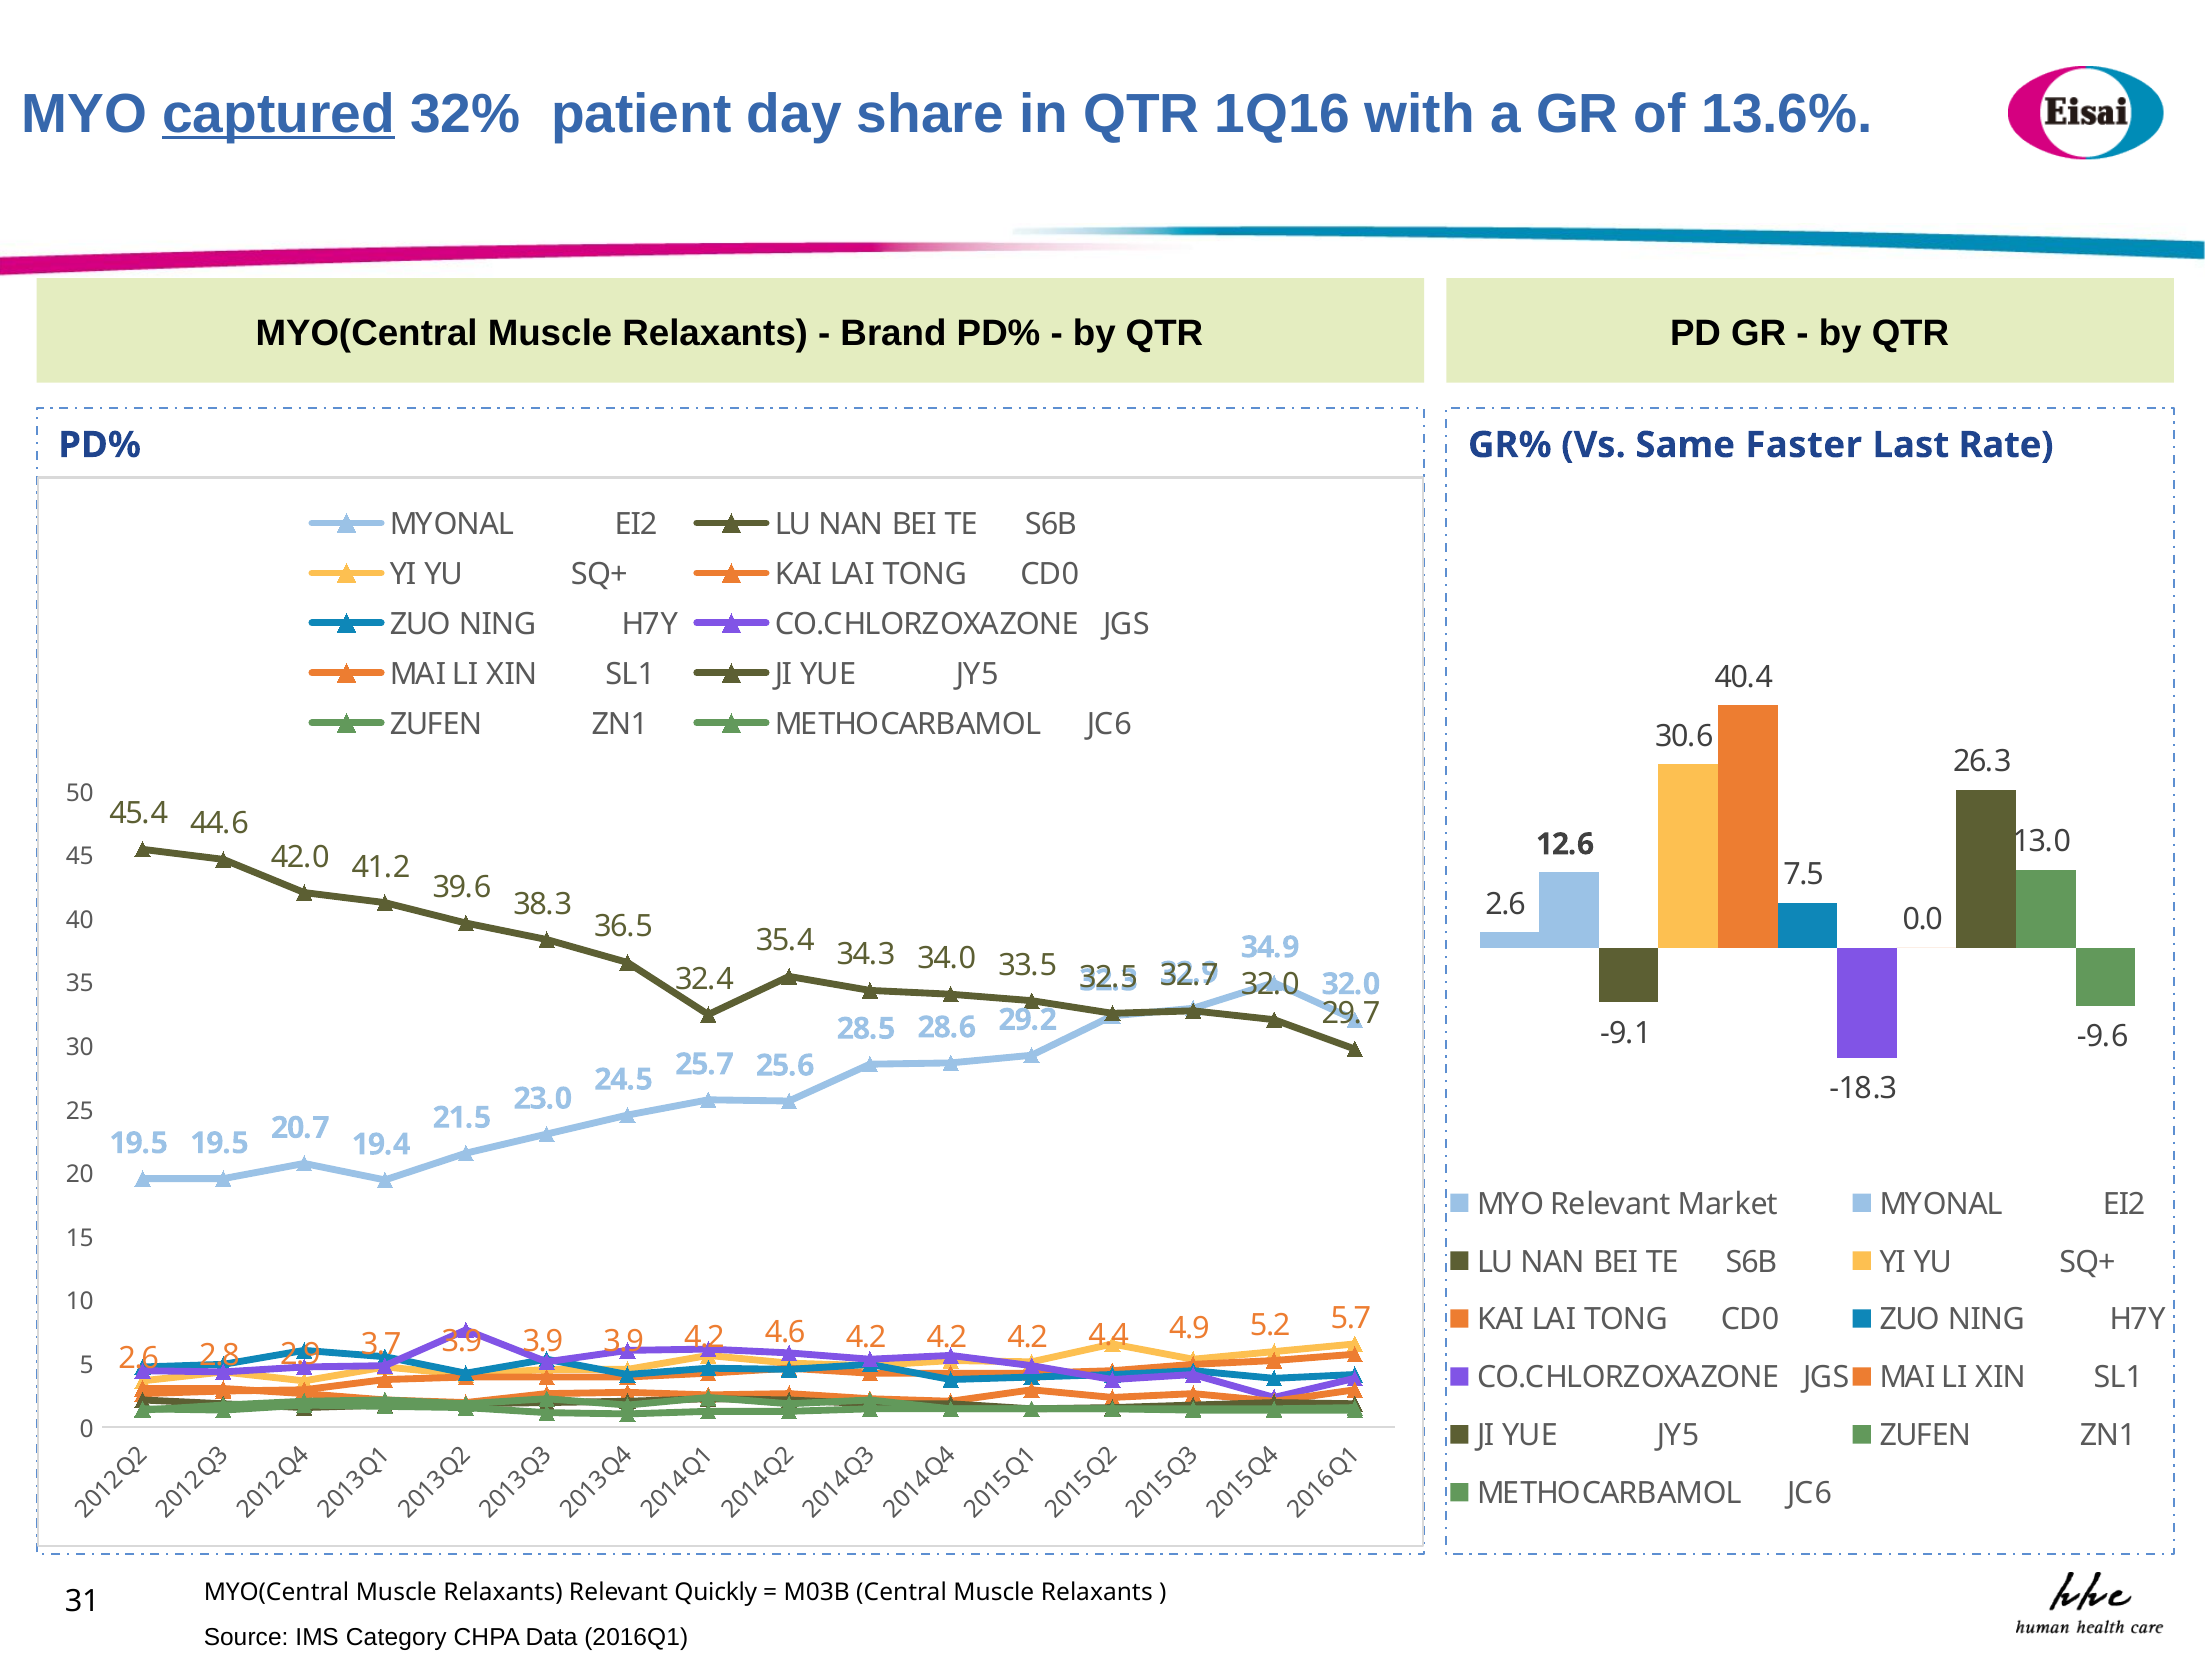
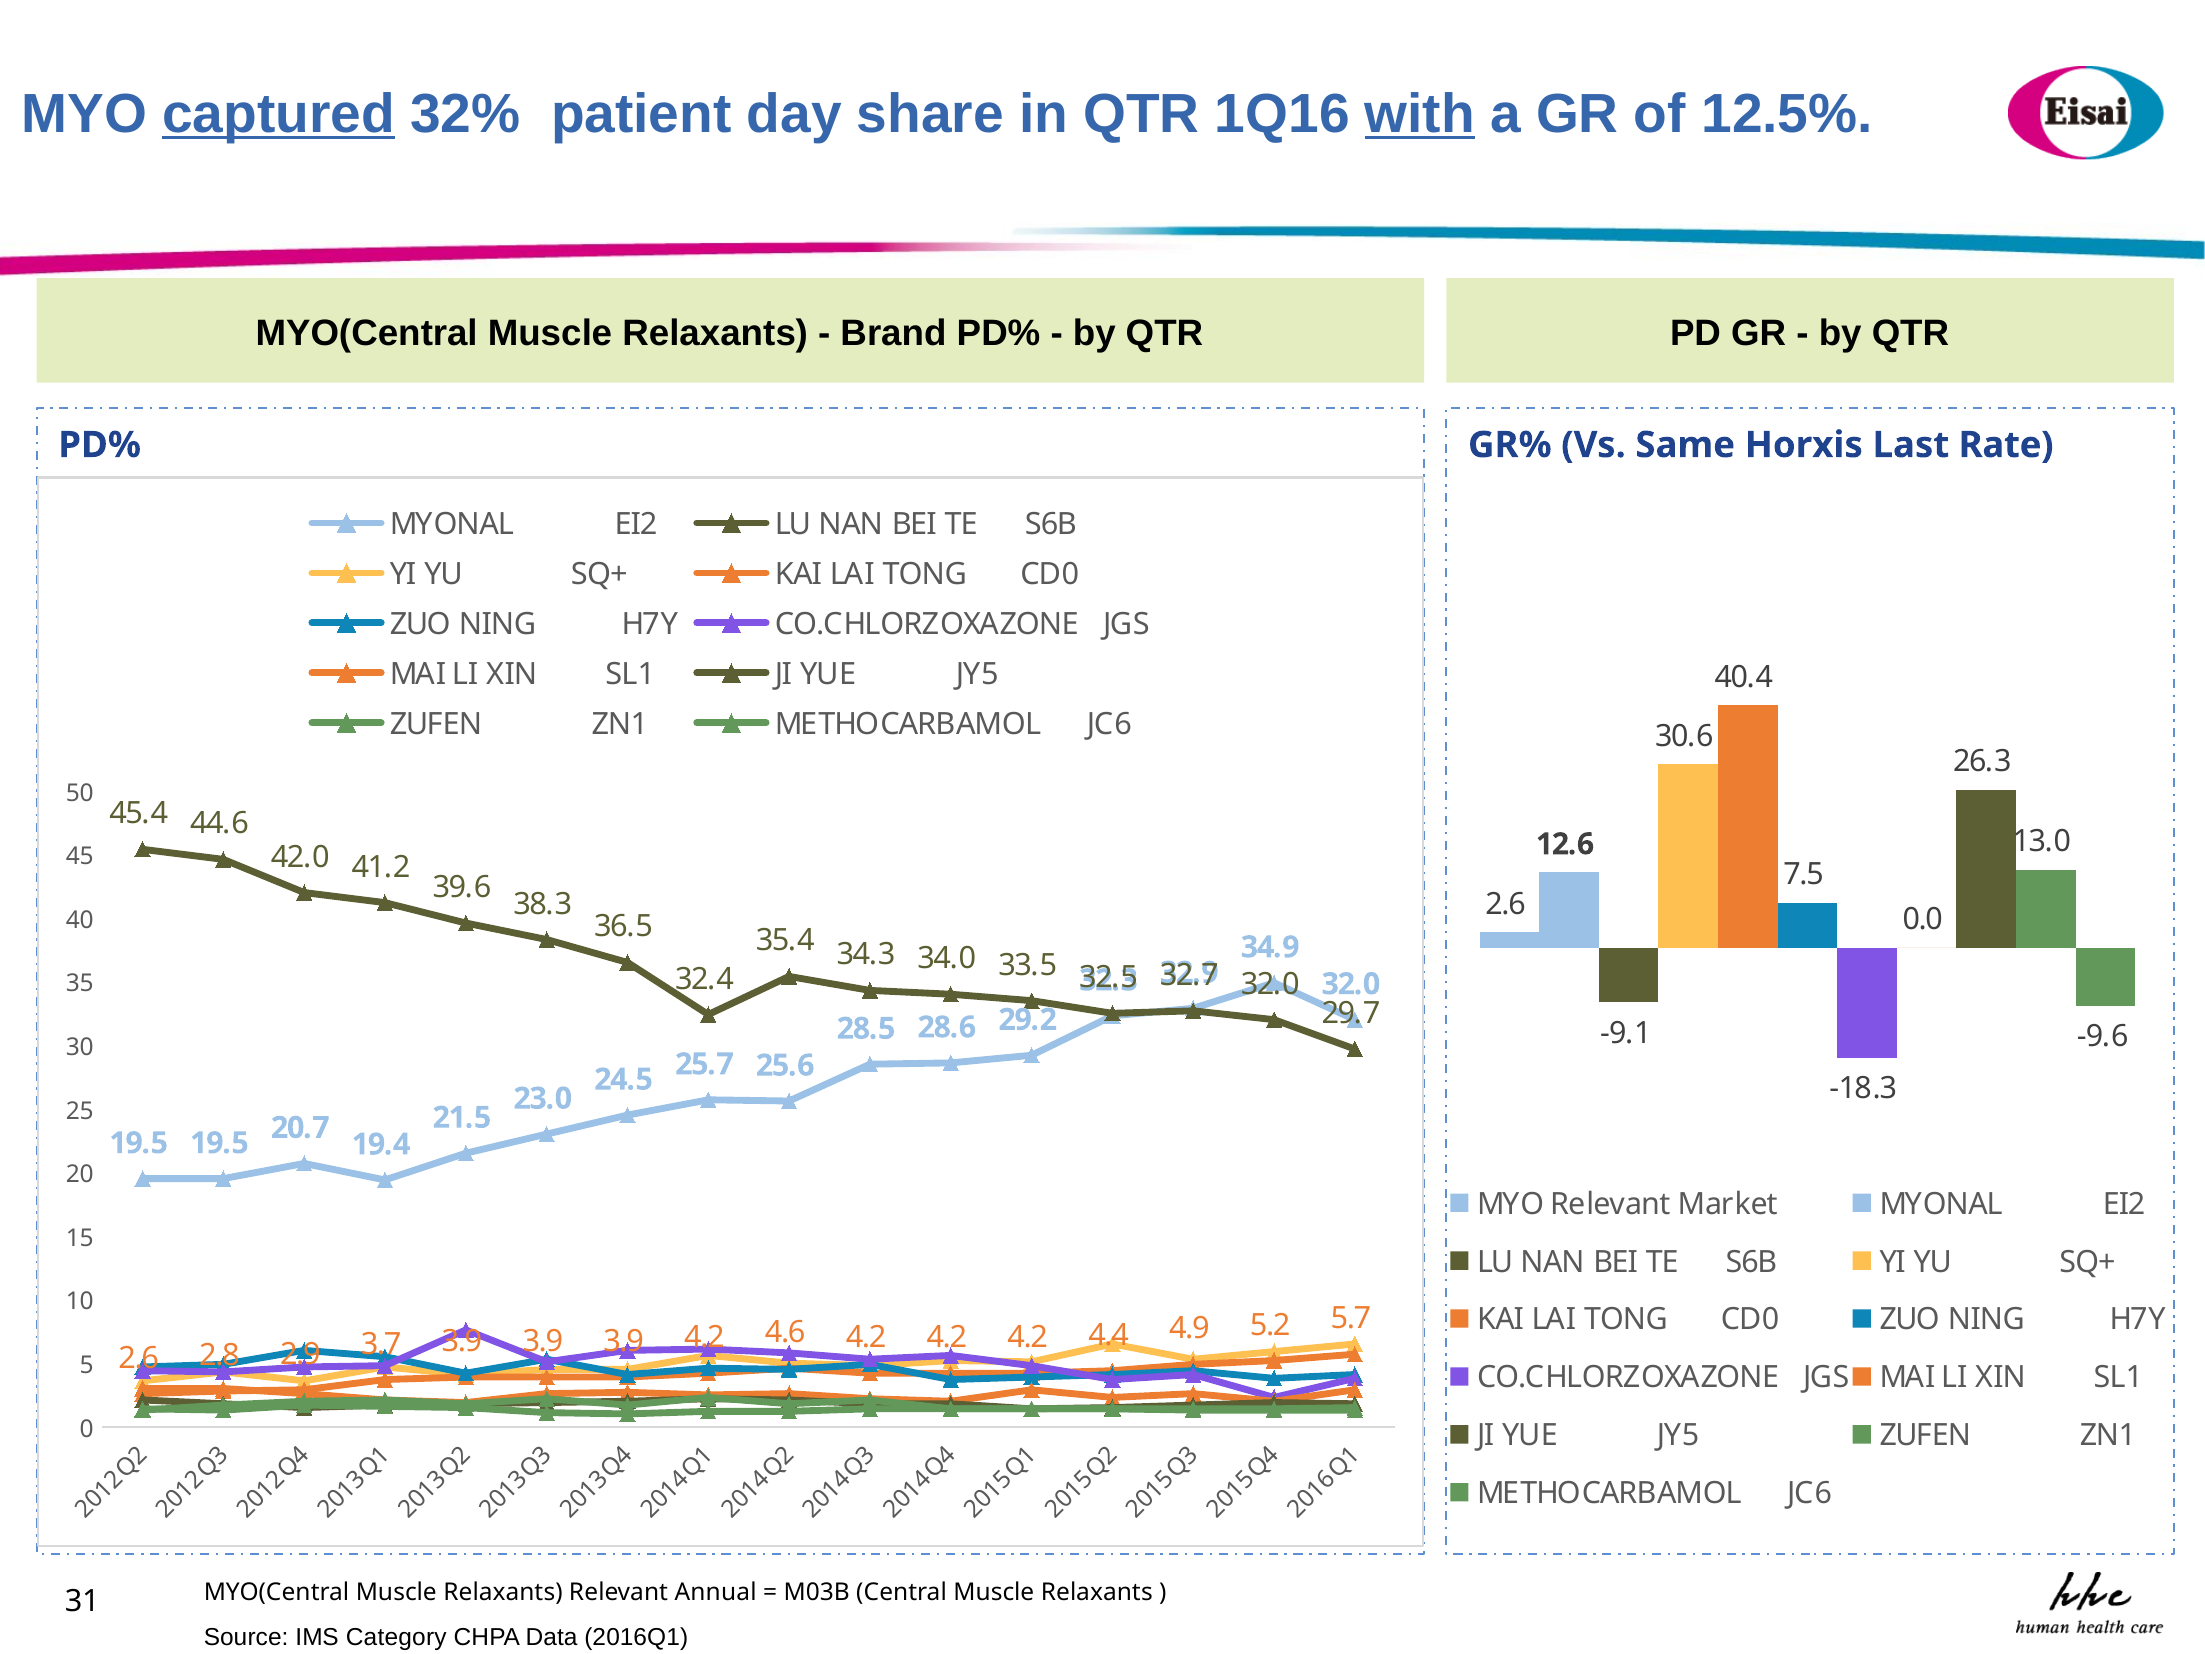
with underline: none -> present
13.6%: 13.6% -> 12.5%
Faster: Faster -> Horxis
Quickly: Quickly -> Annual
